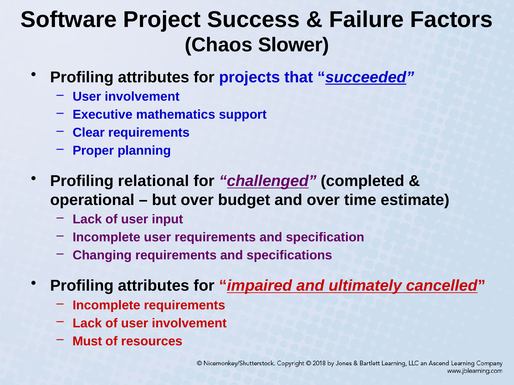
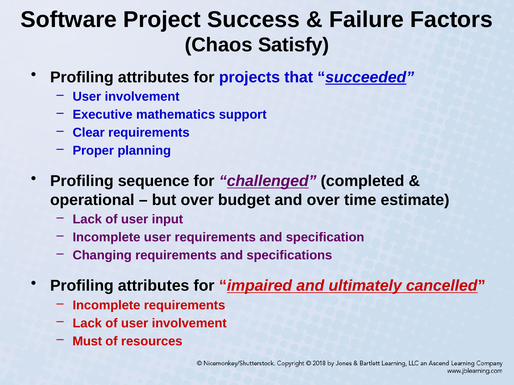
Slower: Slower -> Satisfy
relational: relational -> sequence
